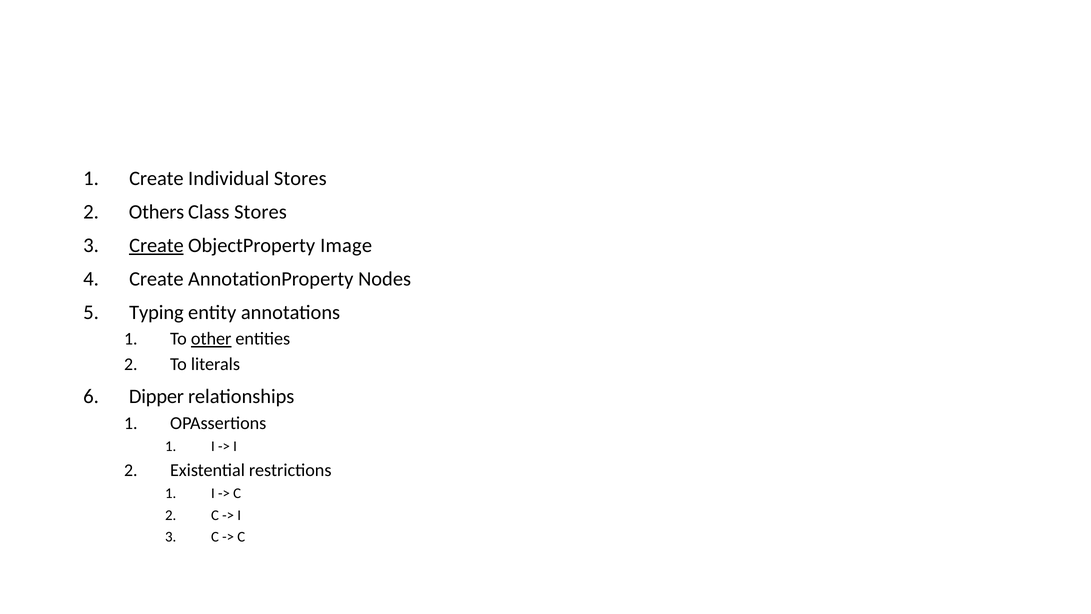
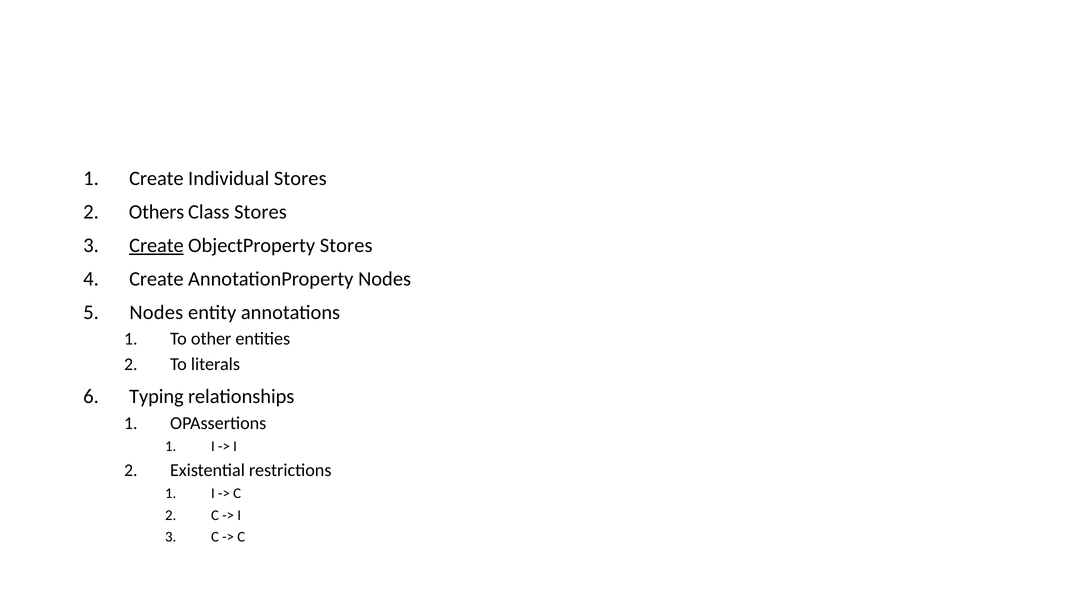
ObjectProperty Image: Image -> Stores
Typing at (156, 312): Typing -> Nodes
other underline: present -> none
Dipper: Dipper -> Typing
